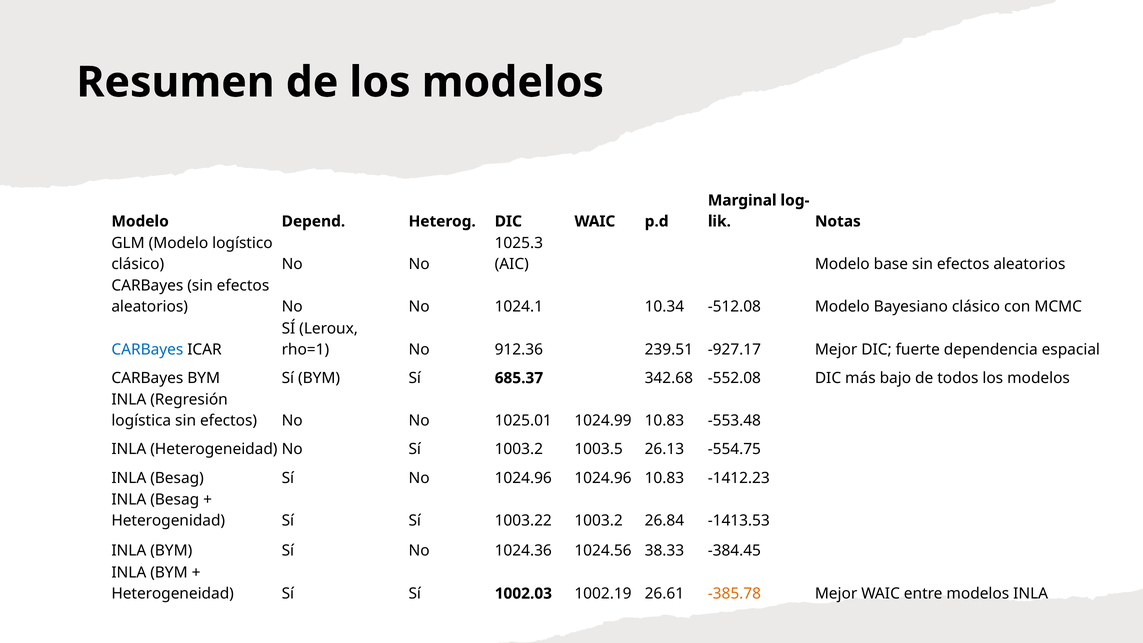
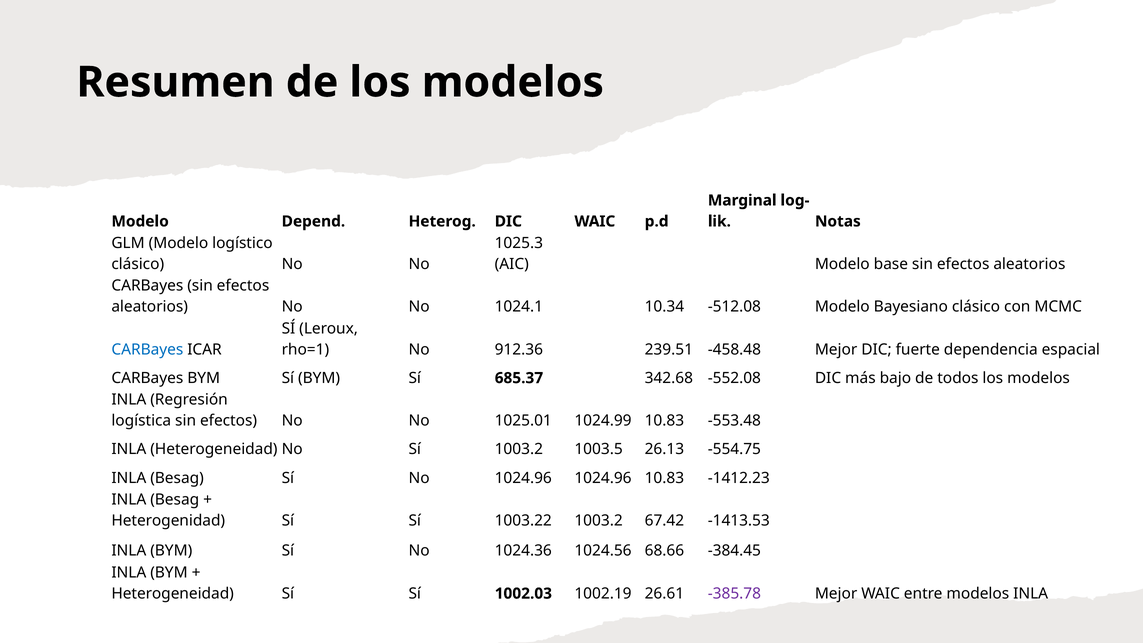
-927.17: -927.17 -> -458.48
26.84: 26.84 -> 67.42
38.33: 38.33 -> 68.66
-385.78 colour: orange -> purple
